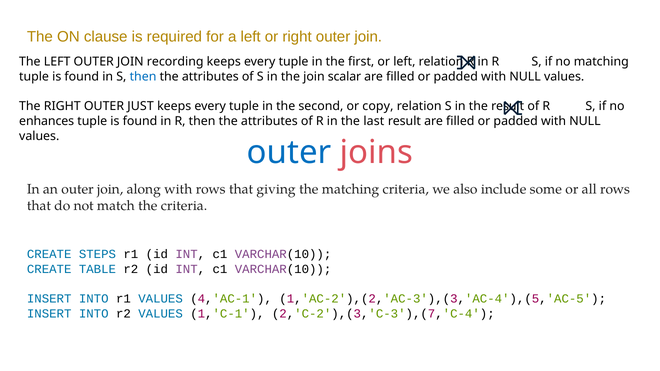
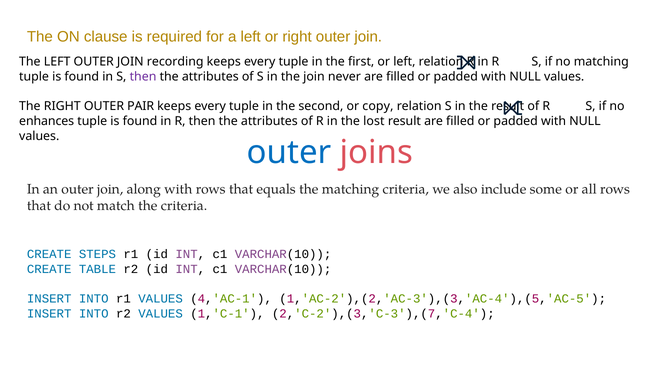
then at (143, 77) colour: blue -> purple
scalar: scalar -> never
JUST: JUST -> PAIR
last: last -> lost
giving: giving -> equals
